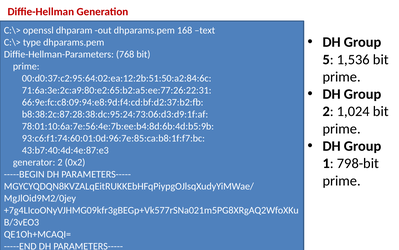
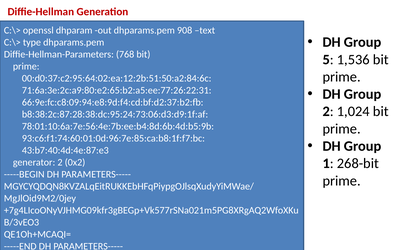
168: 168 -> 908
798-bit: 798-bit -> 268-bit
